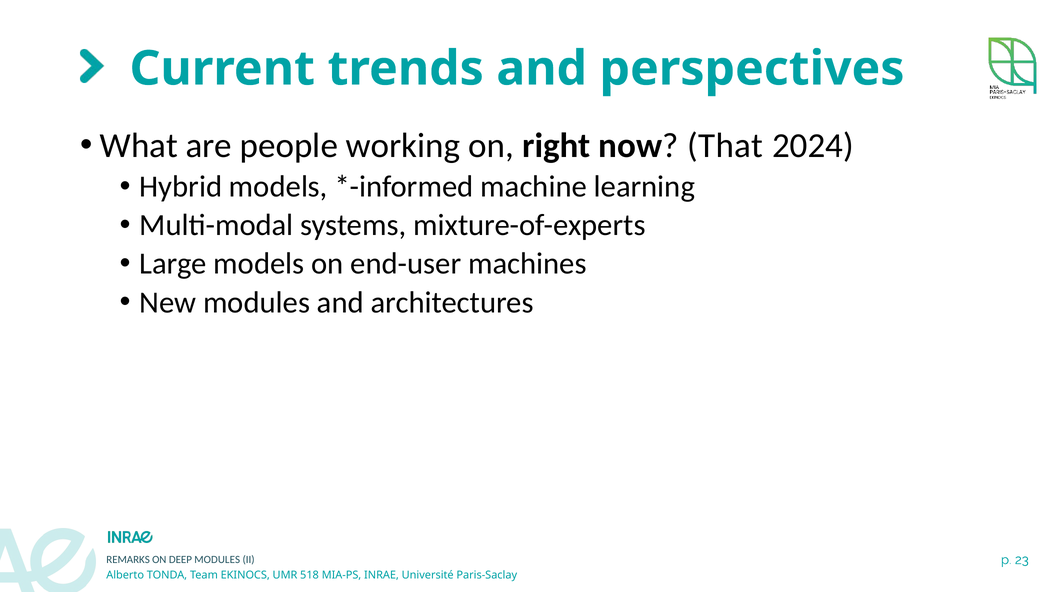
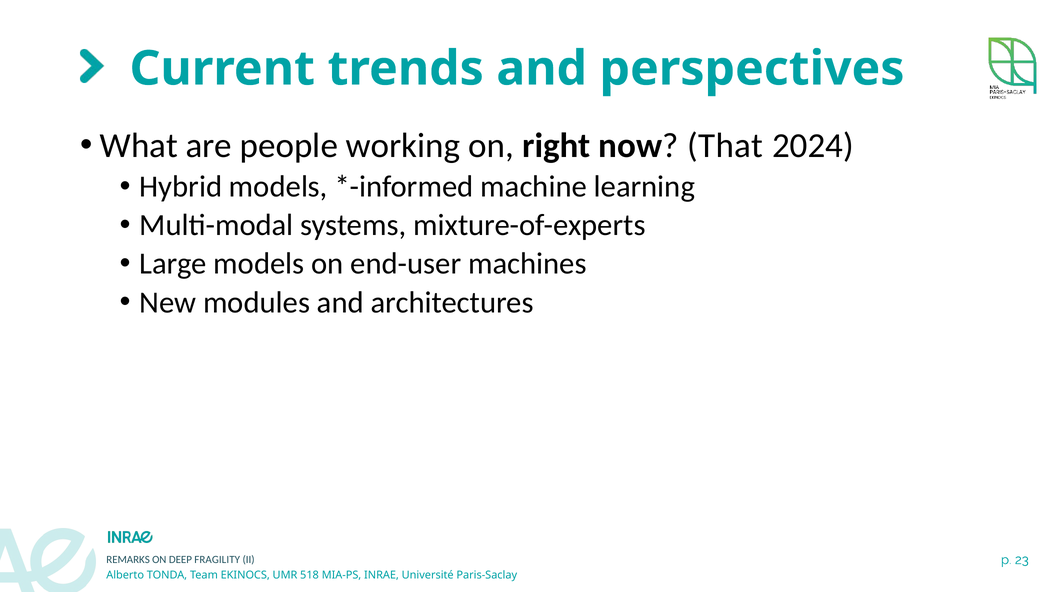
MODULES at (217, 559): MODULES -> FRAGILITY
